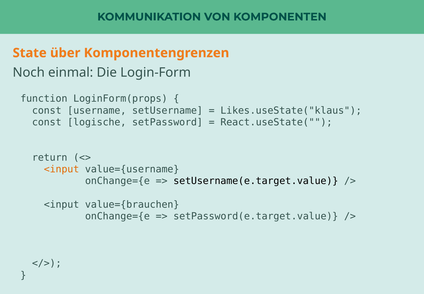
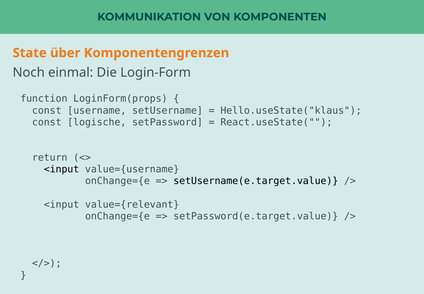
Likes.useState("klaus: Likes.useState("klaus -> Hello.useState("klaus
<input at (62, 169) colour: orange -> black
value={brauchen: value={brauchen -> value={relevant
